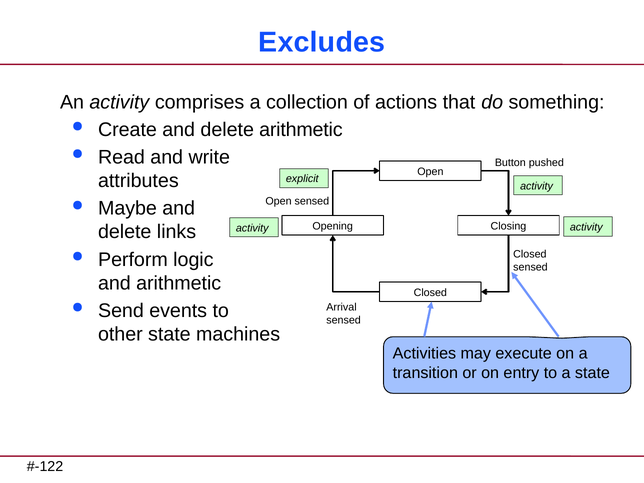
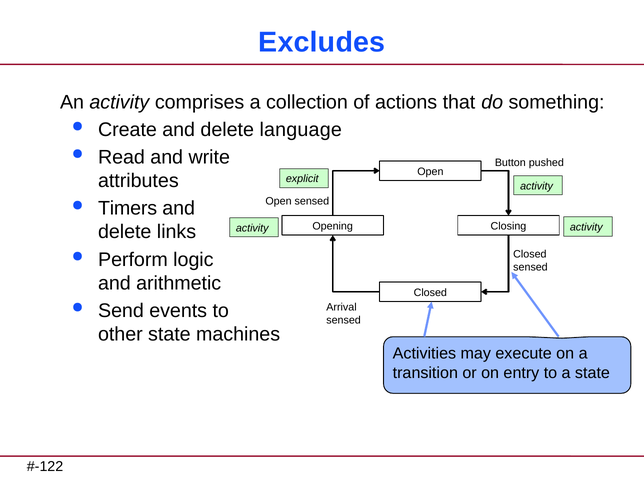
delete arithmetic: arithmetic -> language
Maybe: Maybe -> Timers
